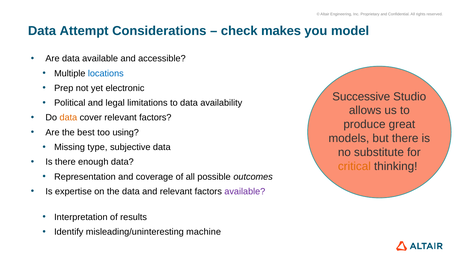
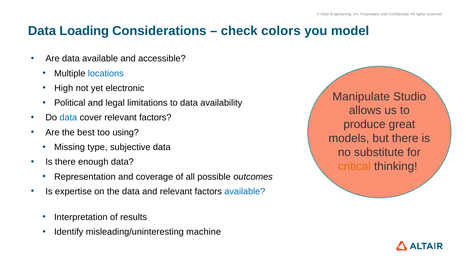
Attempt: Attempt -> Loading
makes: makes -> colors
Prep: Prep -> High
Successive: Successive -> Manipulate
data at (68, 118) colour: orange -> blue
available at (245, 192) colour: purple -> blue
